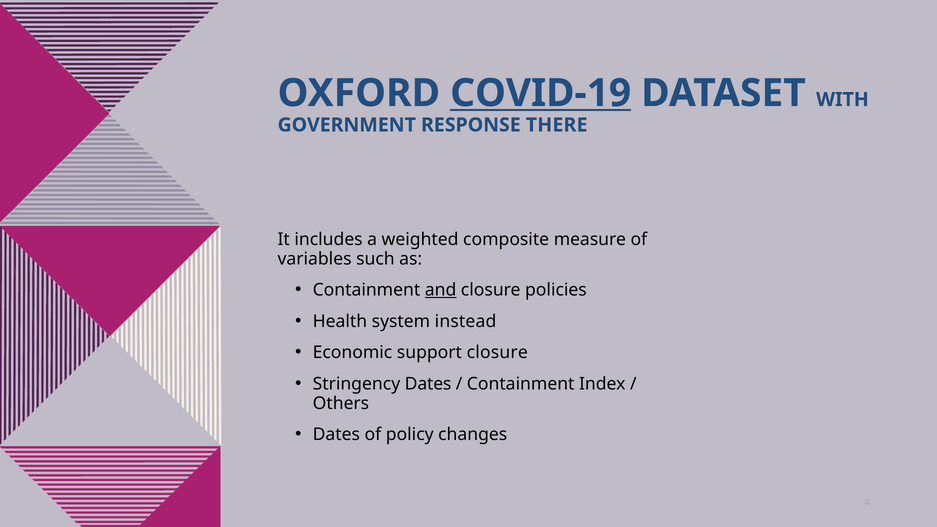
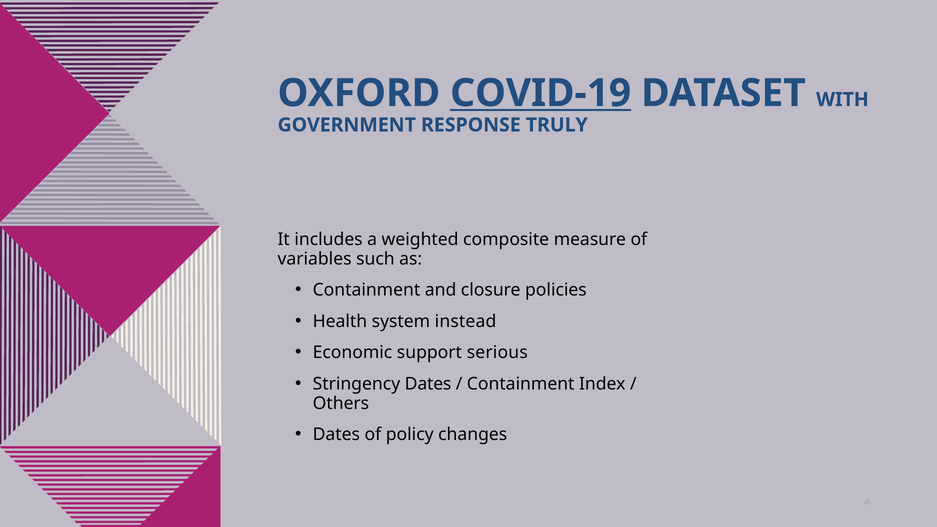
THERE: THERE -> TRULY
and underline: present -> none
support closure: closure -> serious
